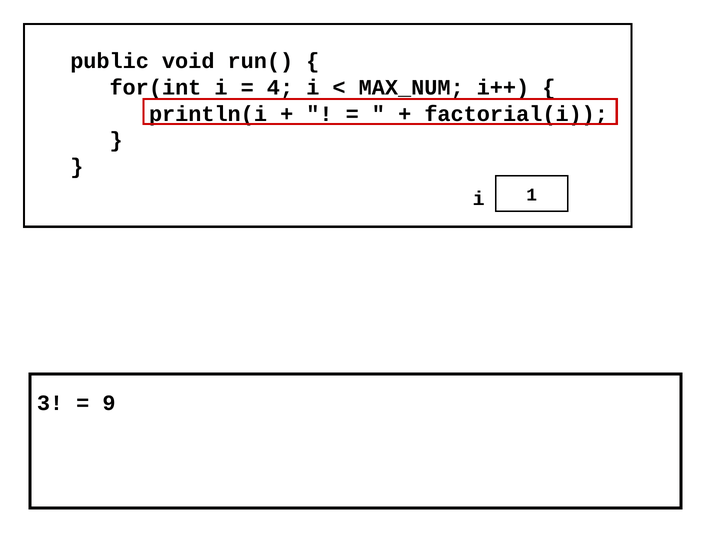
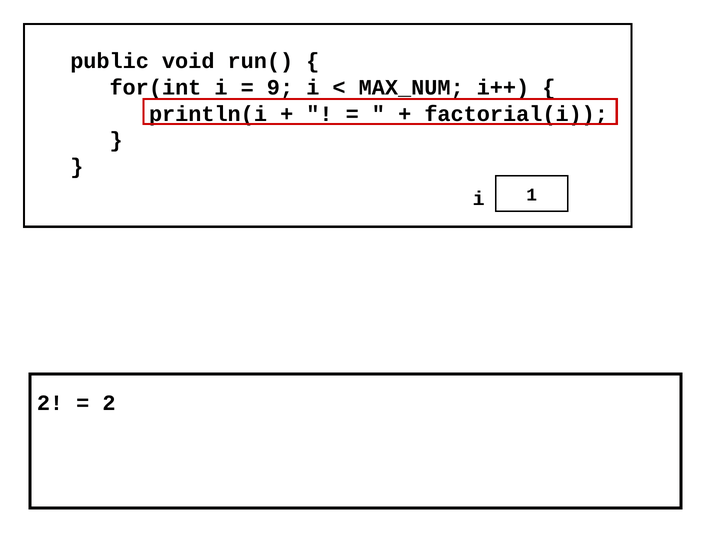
4: 4 -> 9
3 at (50, 403): 3 -> 2
9 at (109, 403): 9 -> 2
